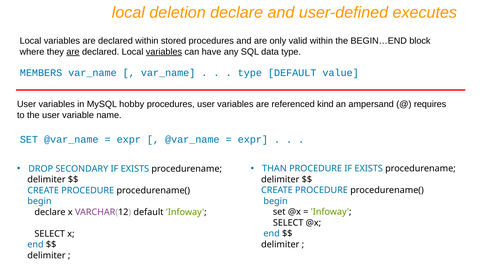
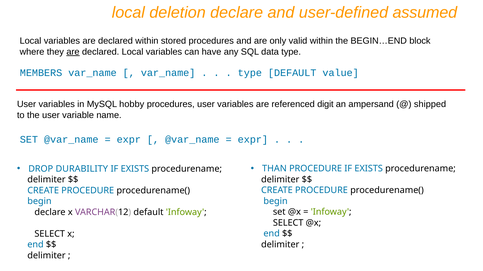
executes: executes -> assumed
variables at (164, 52) underline: present -> none
kind: kind -> digit
requires: requires -> shipped
SECONDARY: SECONDARY -> DURABILITY
